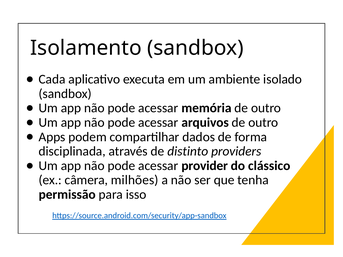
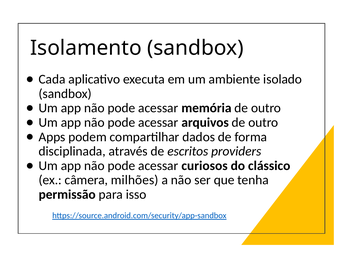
distinto: distinto -> escritos
provider: provider -> curiosos
